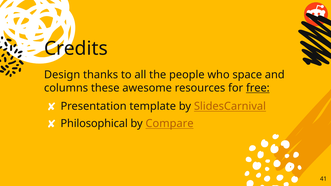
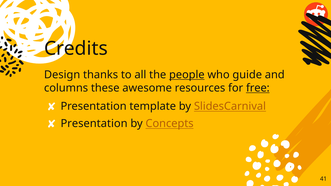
people underline: none -> present
space: space -> guide
Philosophical at (94, 124): Philosophical -> Presentation
Compare: Compare -> Concepts
